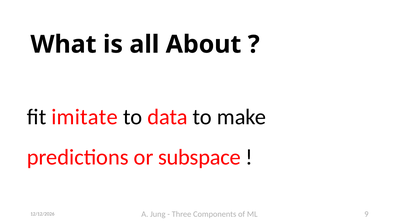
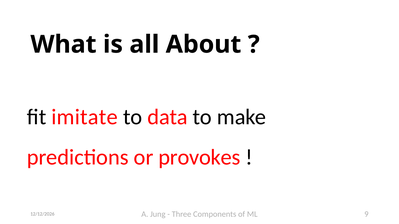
subspace: subspace -> provokes
